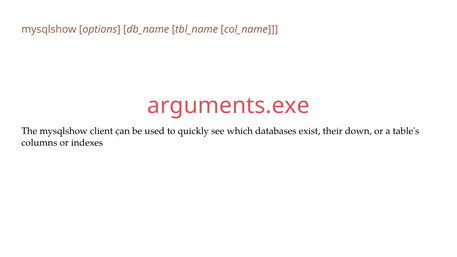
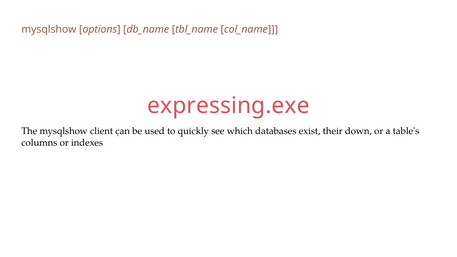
arguments.exe: arguments.exe -> expressing.exe
